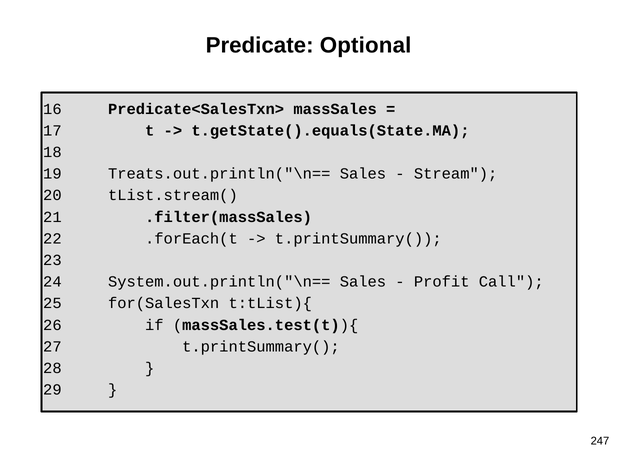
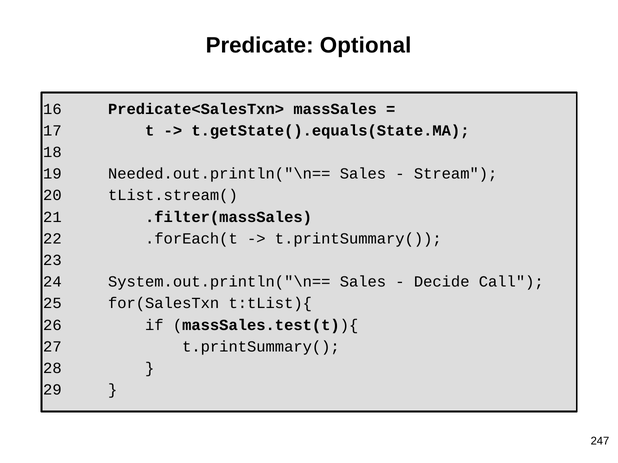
Treats.out.println("\n==: Treats.out.println("\n== -> Needed.out.println("\n==
Profit: Profit -> Decide
